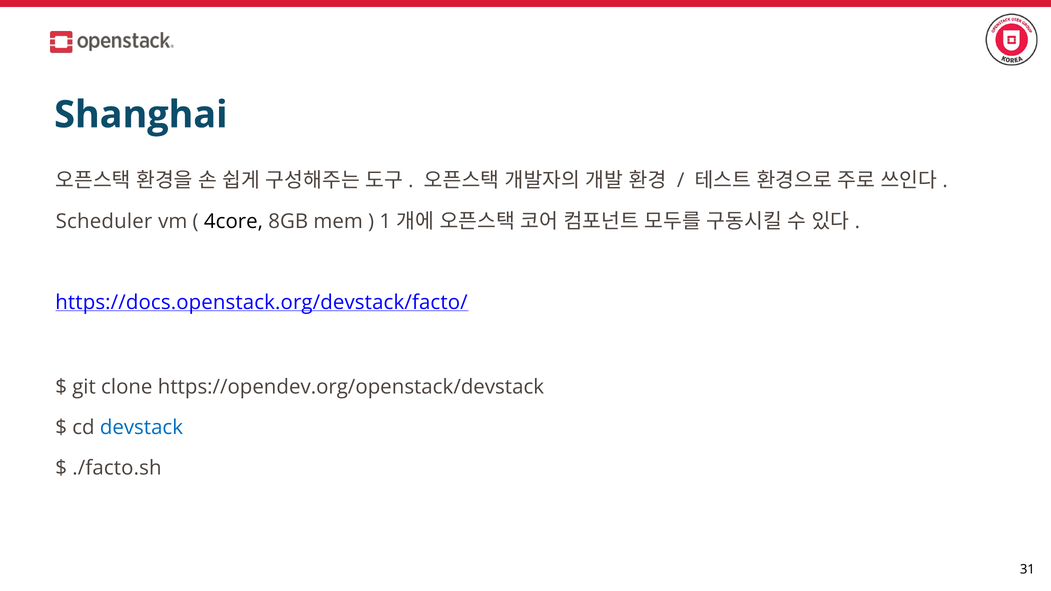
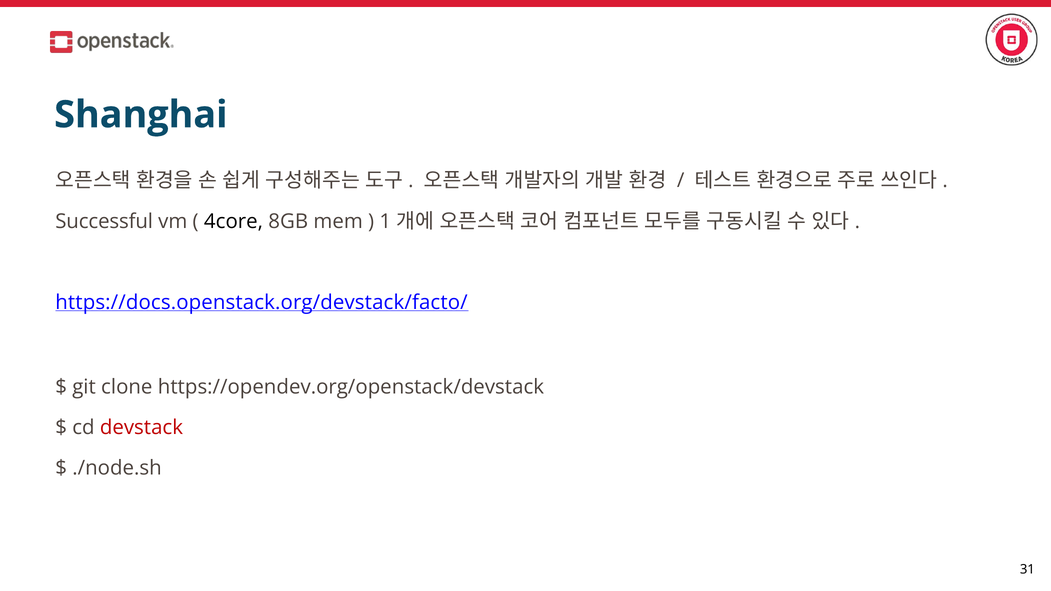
Scheduler: Scheduler -> Successful
devstack colour: blue -> red
./facto.sh: ./facto.sh -> ./node.sh
